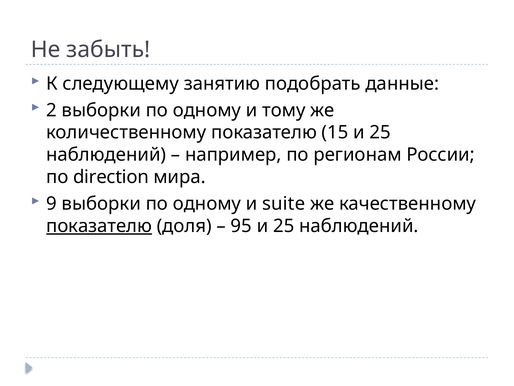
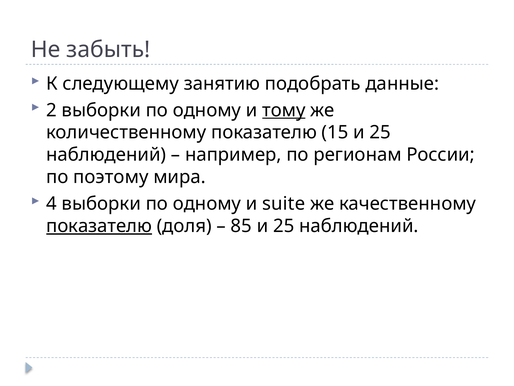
тому underline: none -> present
direction: direction -> поэтому
9: 9 -> 4
95: 95 -> 85
